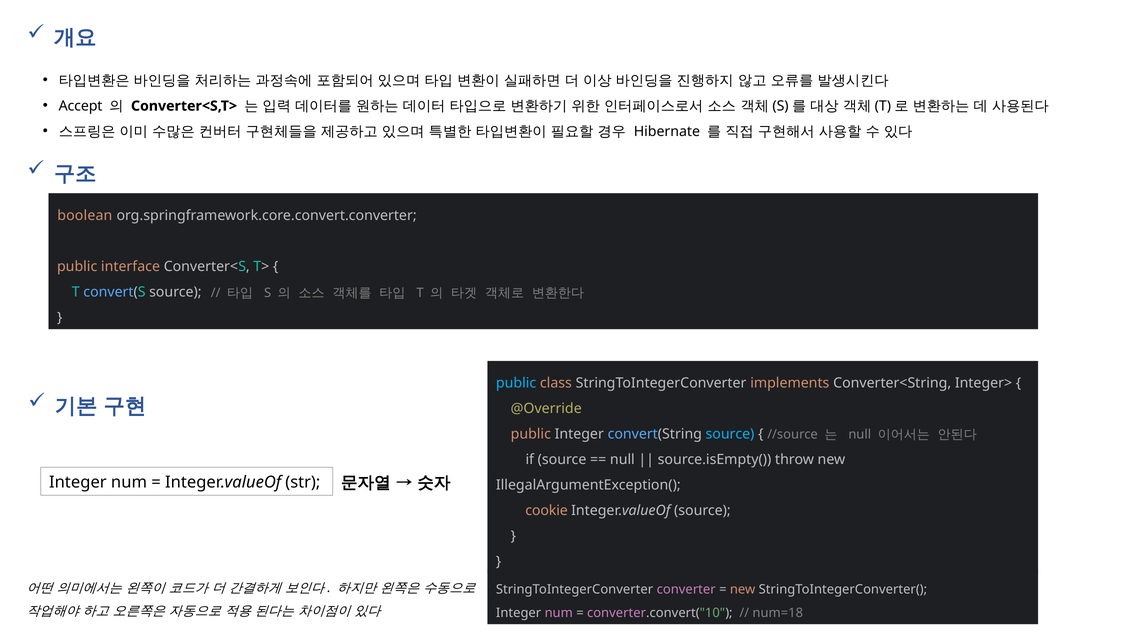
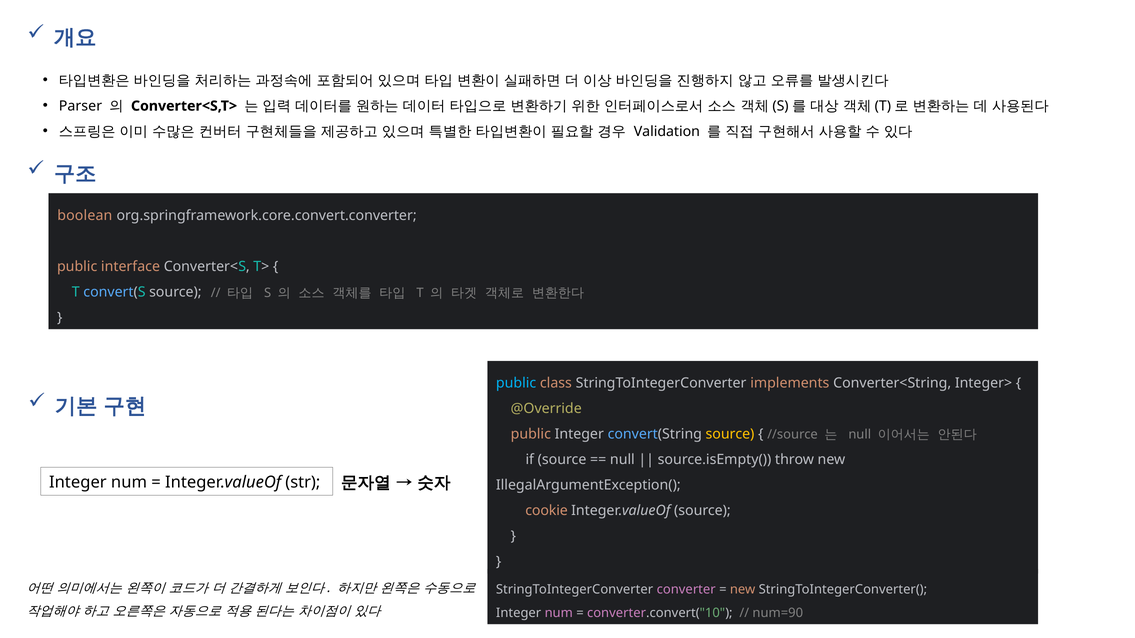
Accept: Accept -> Parser
Hibernate: Hibernate -> Validation
source at (730, 434) colour: light blue -> yellow
num=18: num=18 -> num=90
